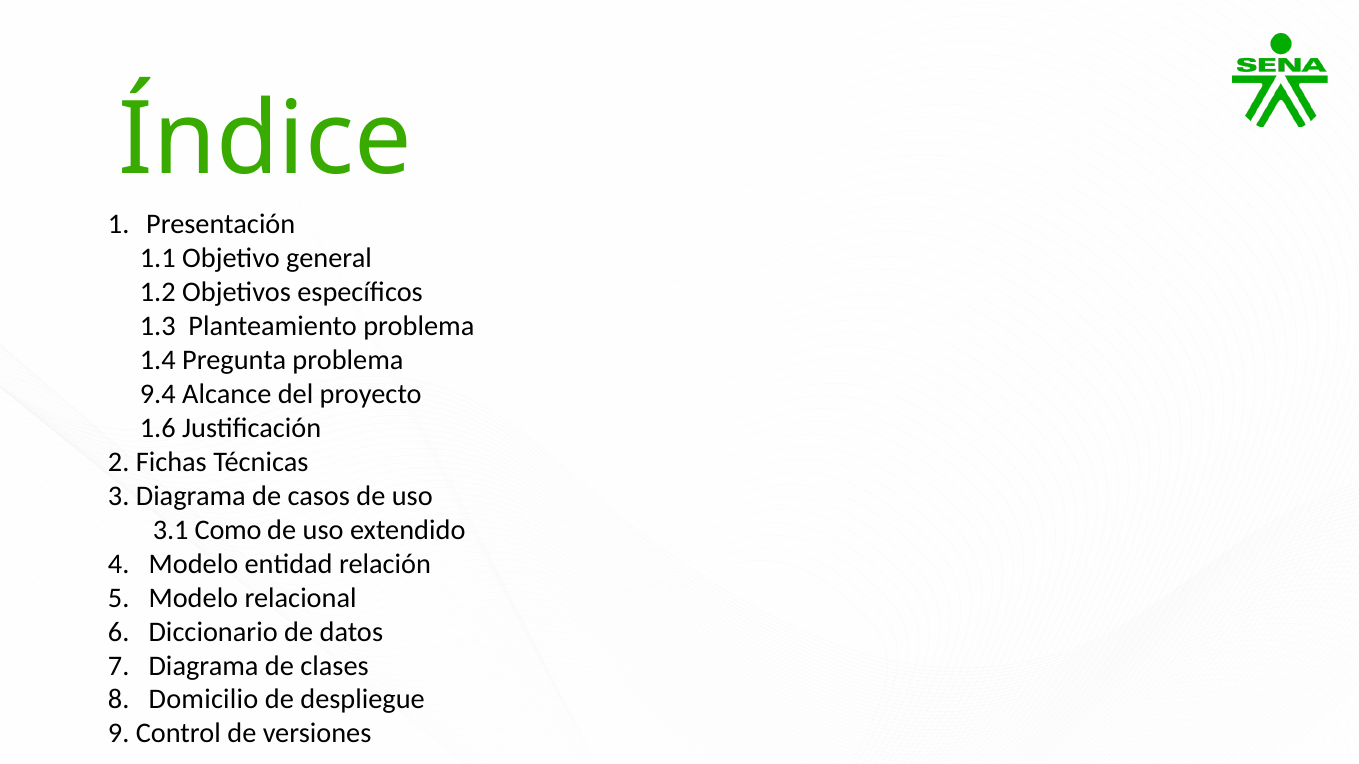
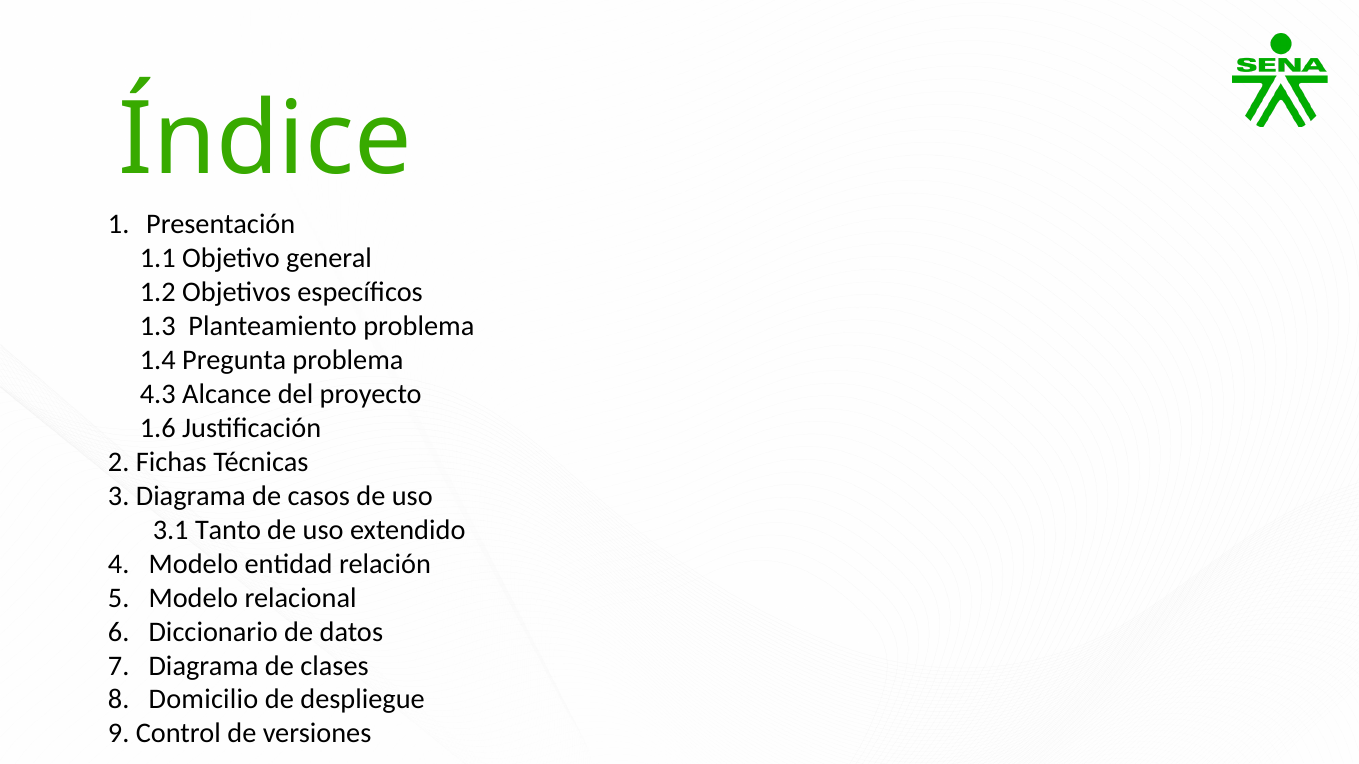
9.4: 9.4 -> 4.3
Como: Como -> Tanto
